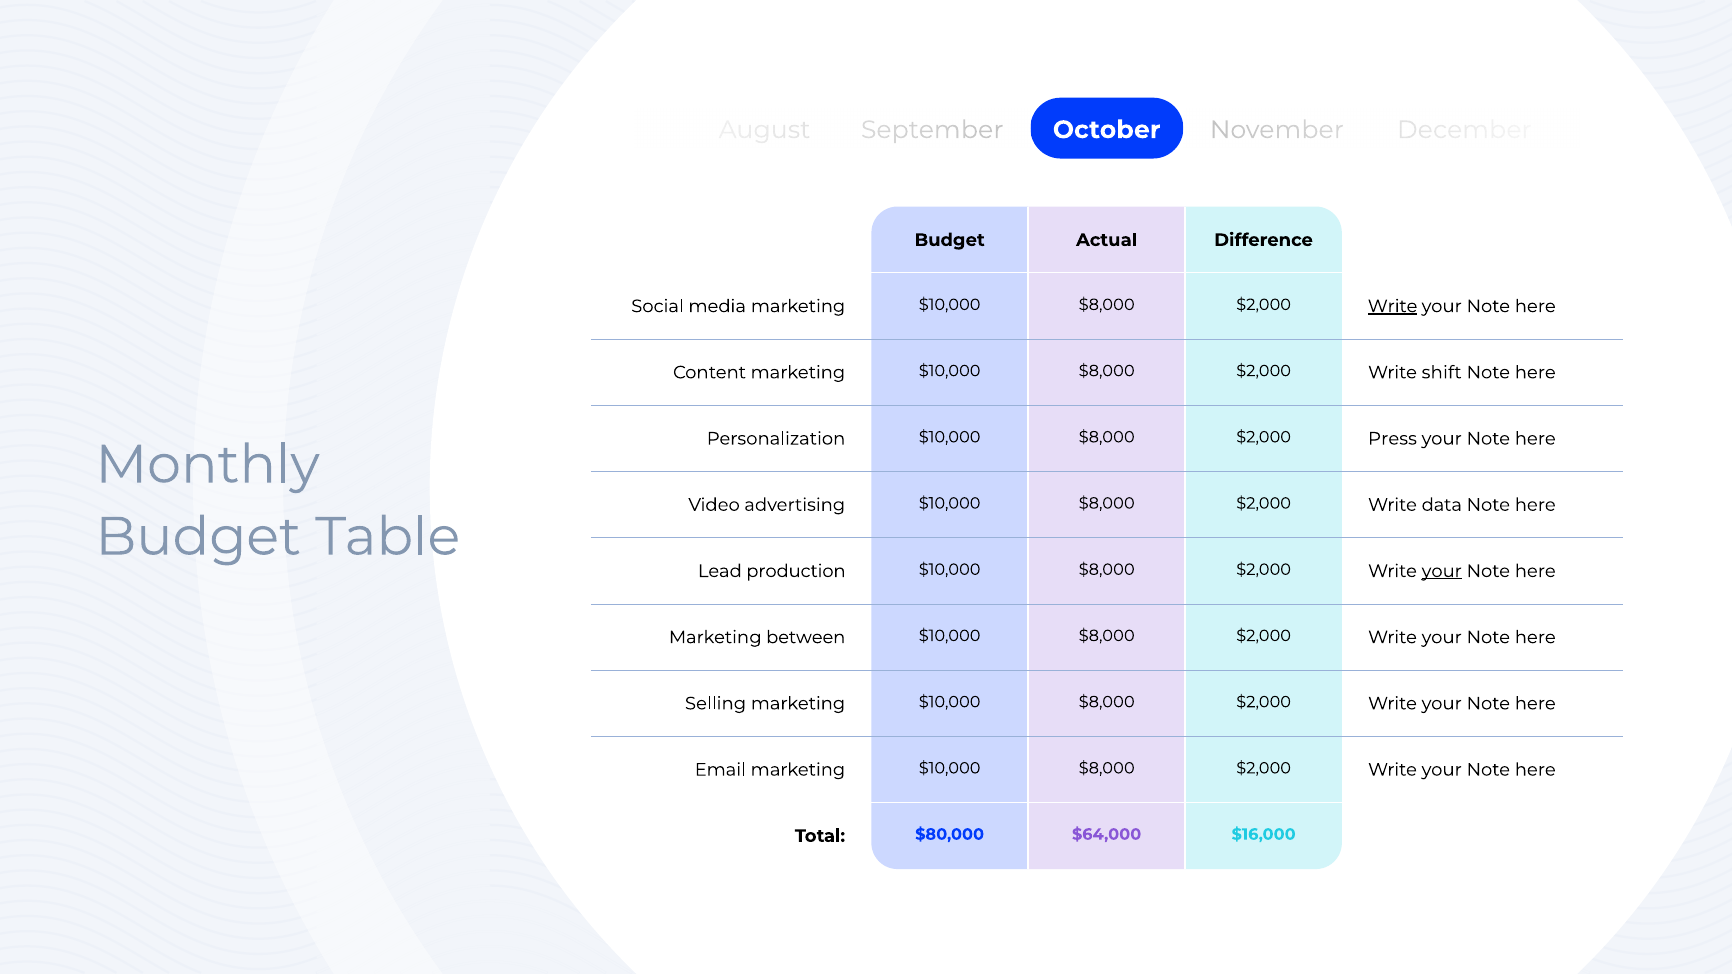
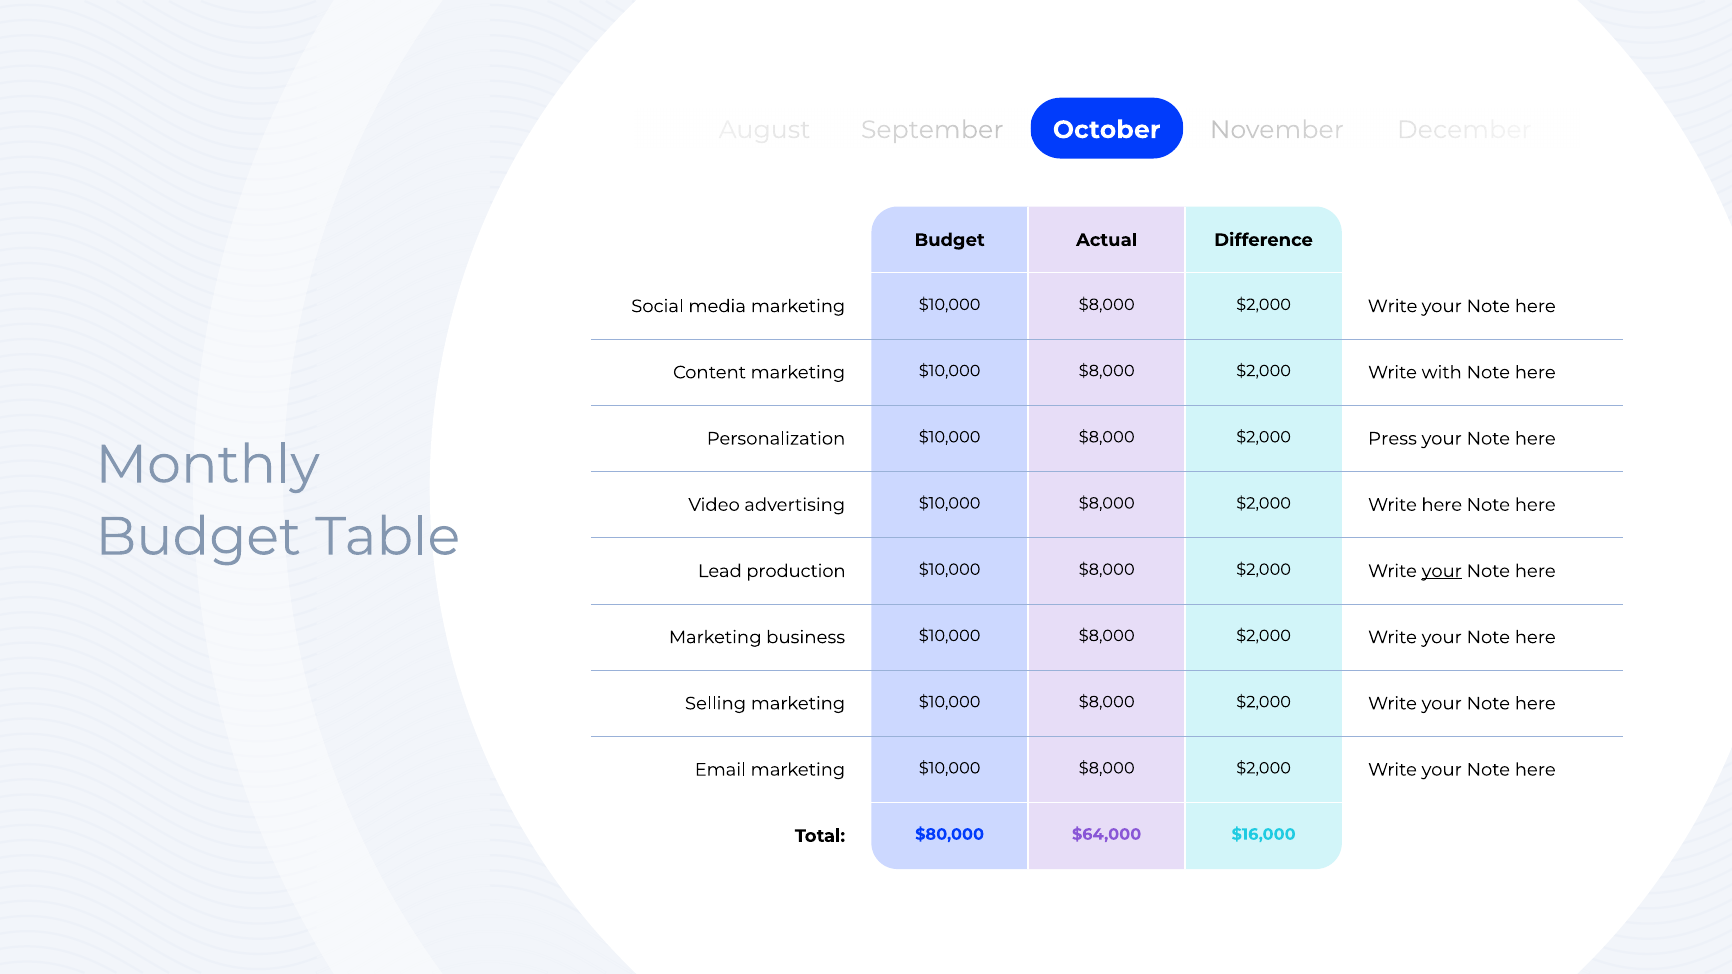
Write at (1393, 306) underline: present -> none
shift: shift -> with
Write data: data -> here
between: between -> business
